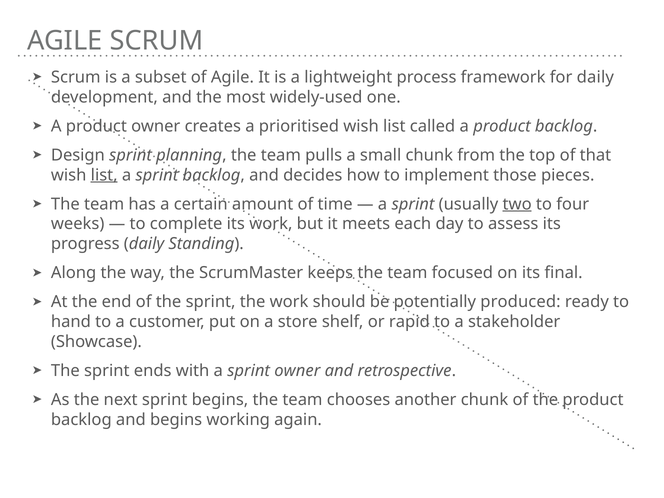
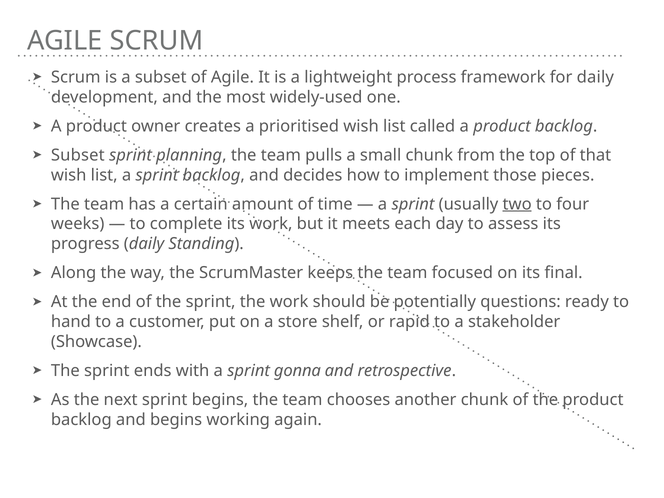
Design at (78, 155): Design -> Subset
list at (104, 175) underline: present -> none
produced: produced -> questions
sprint owner: owner -> gonna
